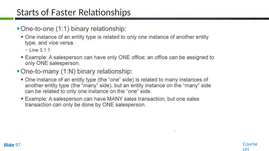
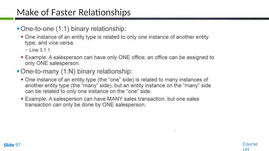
Starts: Starts -> Make
